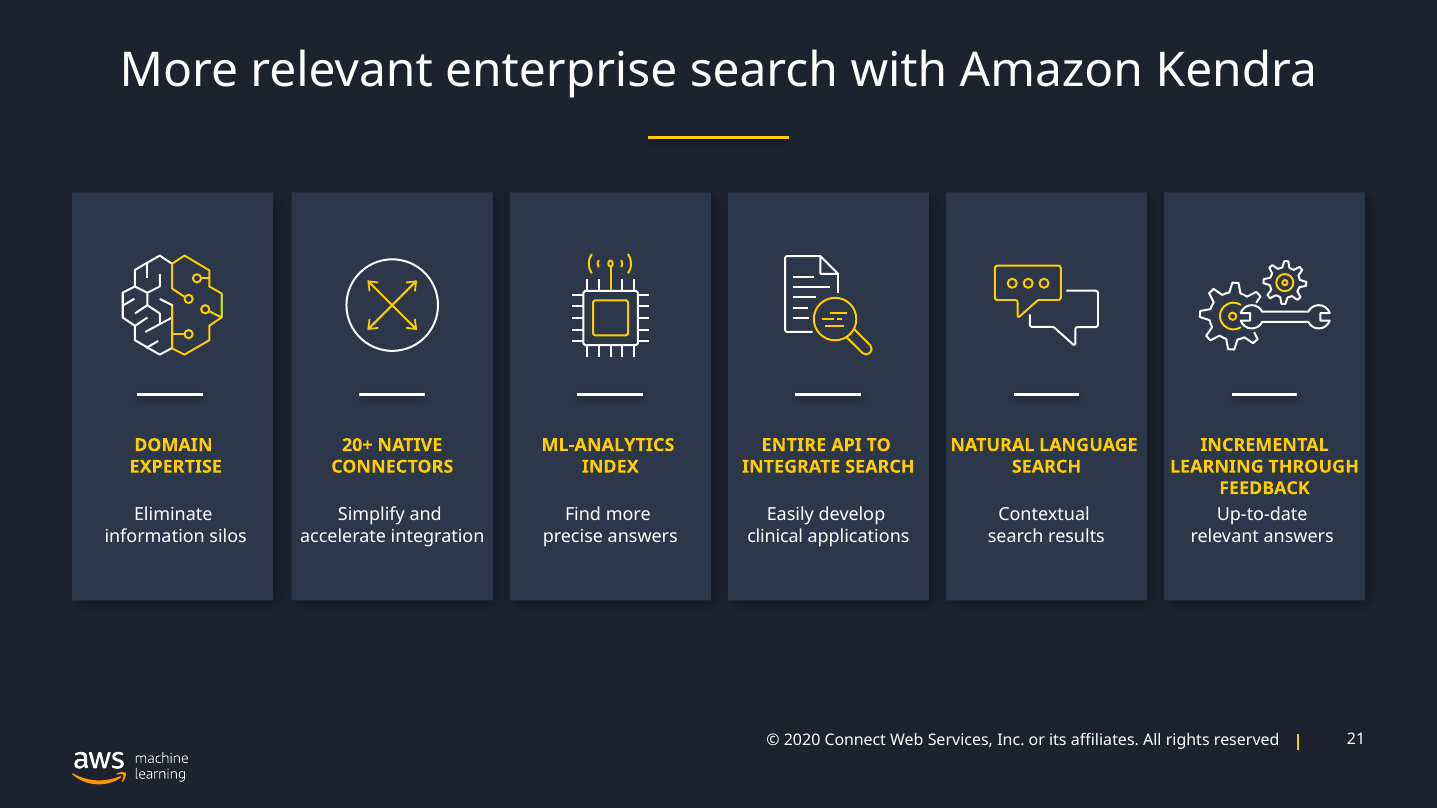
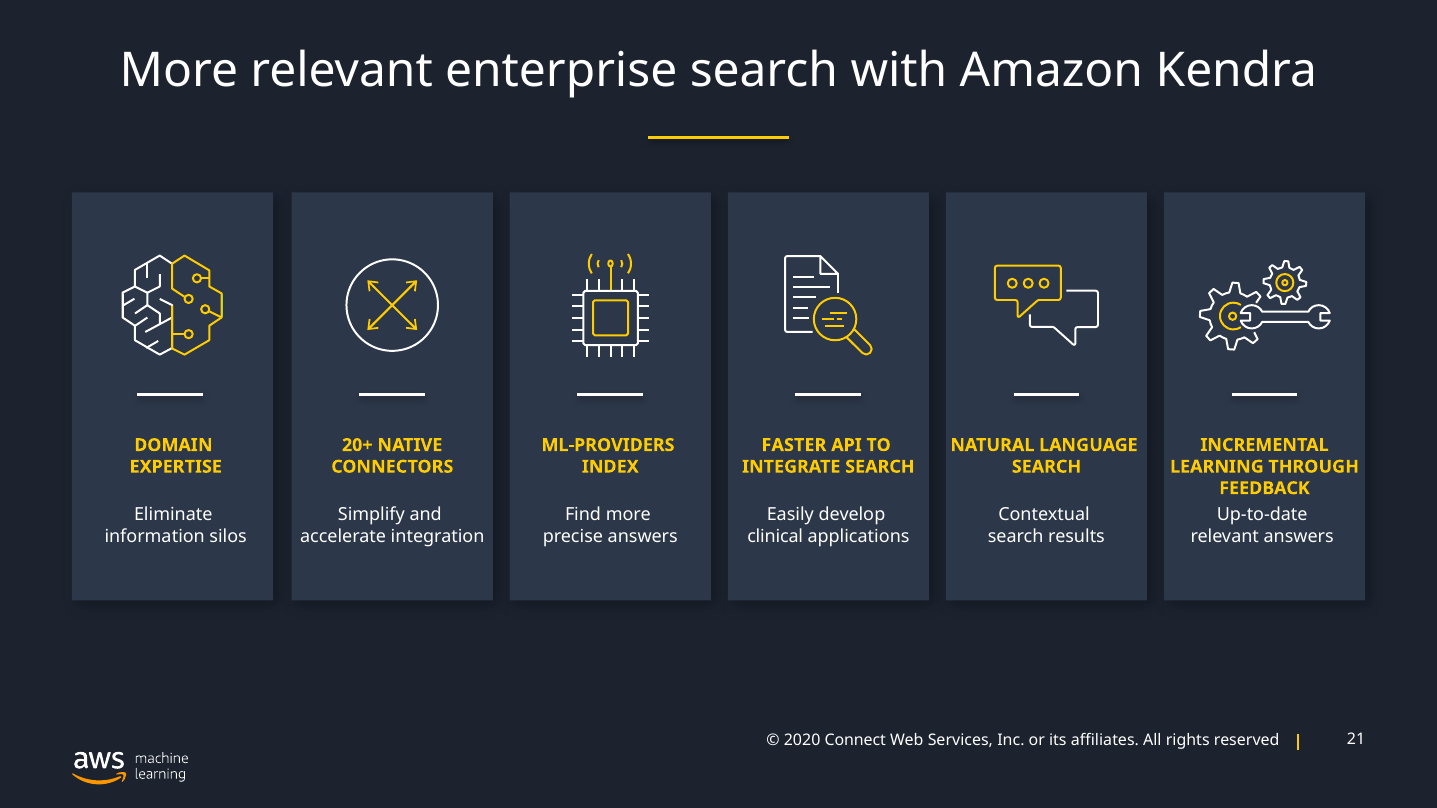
ML-ANALYTICS: ML-ANALYTICS -> ML-PROVIDERS
ENTIRE: ENTIRE -> FASTER
